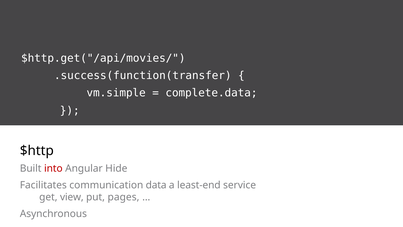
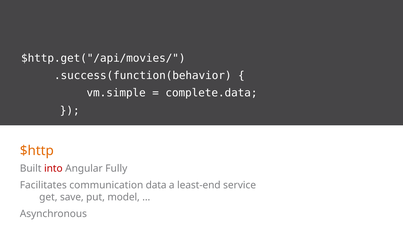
.success(function(transfer: .success(function(transfer -> .success(function(behavior
$http colour: black -> orange
Hide: Hide -> Fully
view: view -> save
pages: pages -> model
